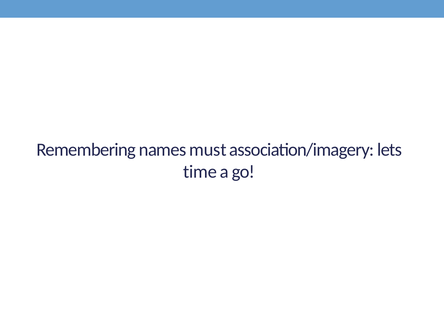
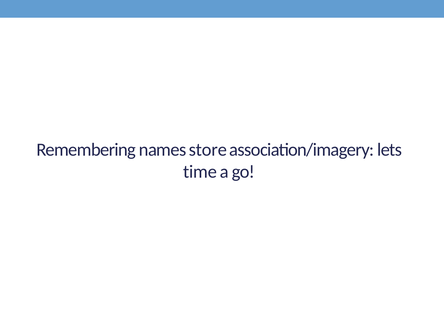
must: must -> store
